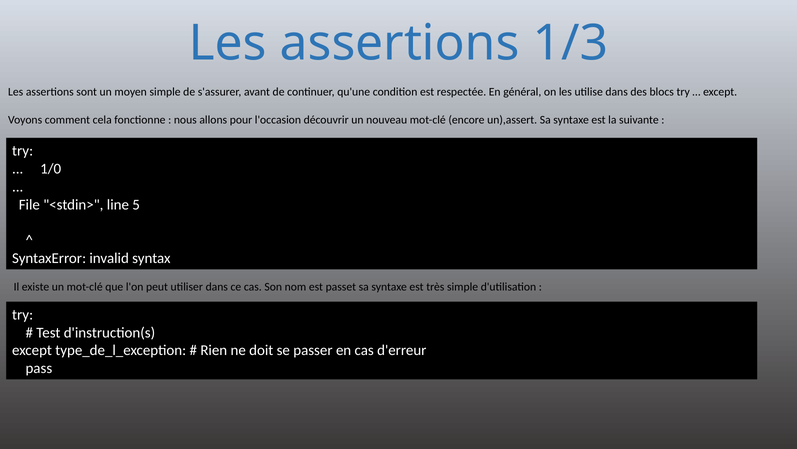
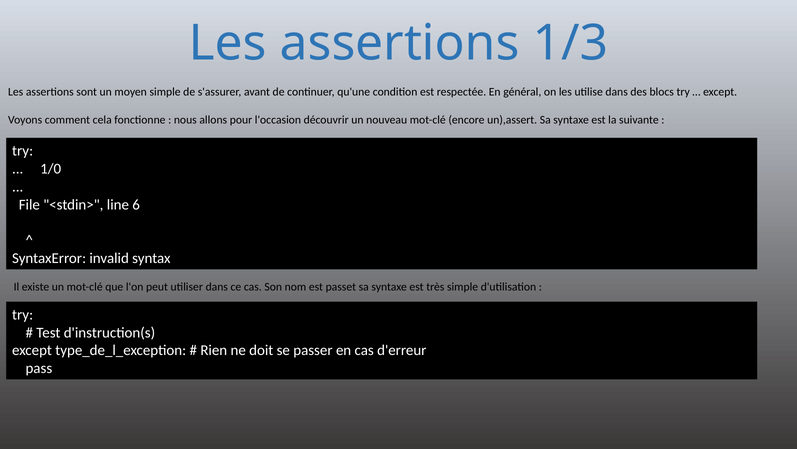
5: 5 -> 6
